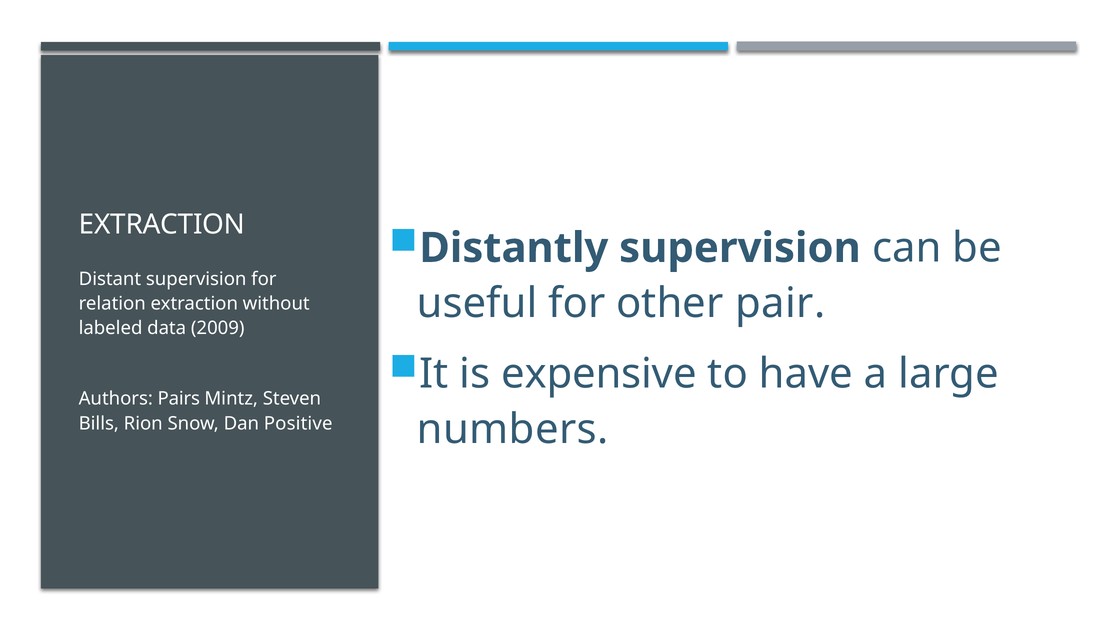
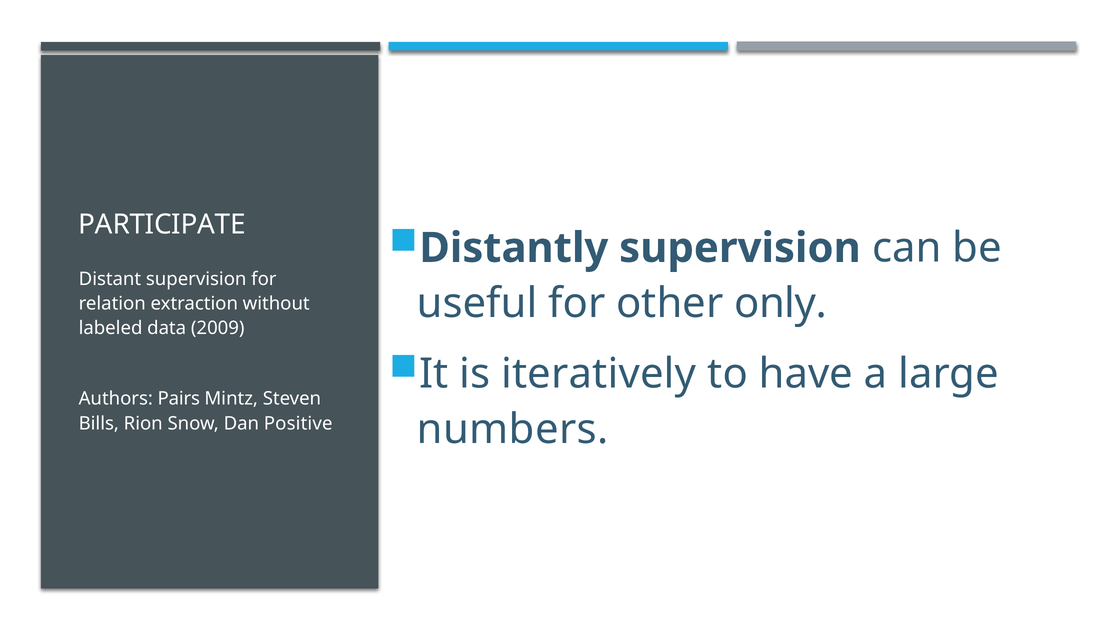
EXTRACTION at (162, 224): EXTRACTION -> PARTICIPATE
pair: pair -> only
expensive: expensive -> iteratively
